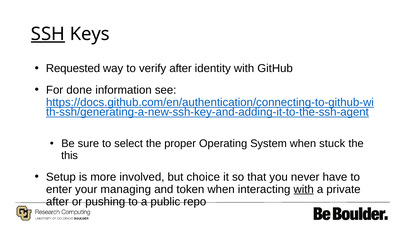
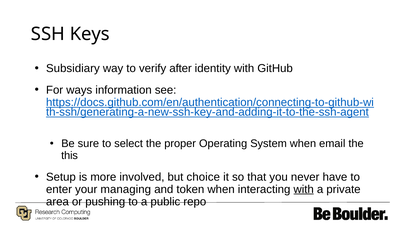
SSH underline: present -> none
Requested: Requested -> Subsidiary
done: done -> ways
stuck: stuck -> email
after at (57, 201): after -> area
